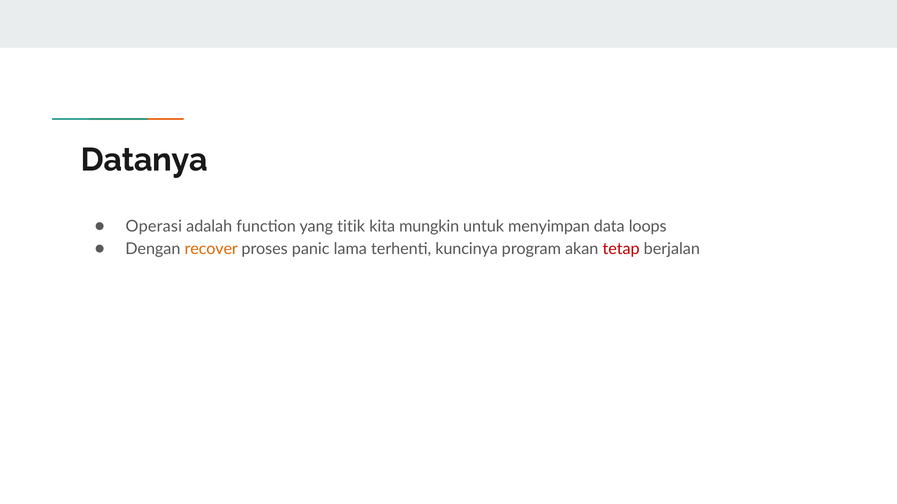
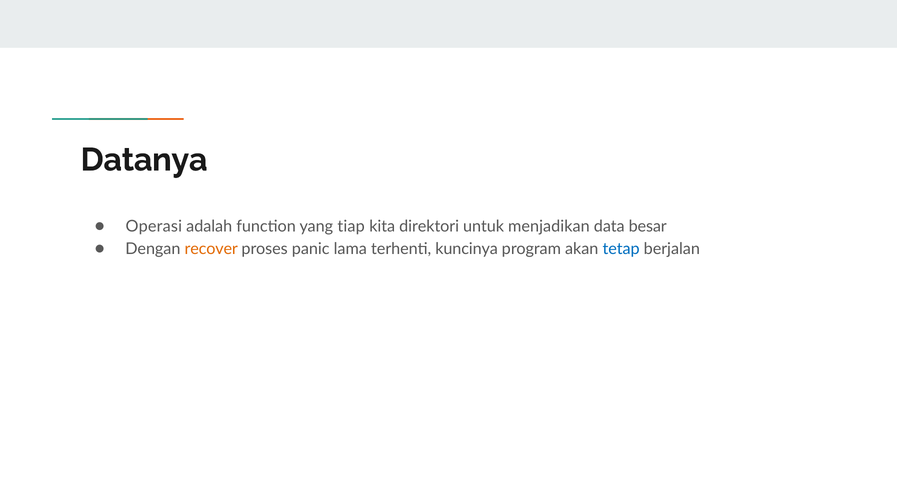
titik: titik -> tiap
mungkin: mungkin -> direktori
menyimpan: menyimpan -> menjadikan
loops: loops -> besar
tetap colour: red -> blue
